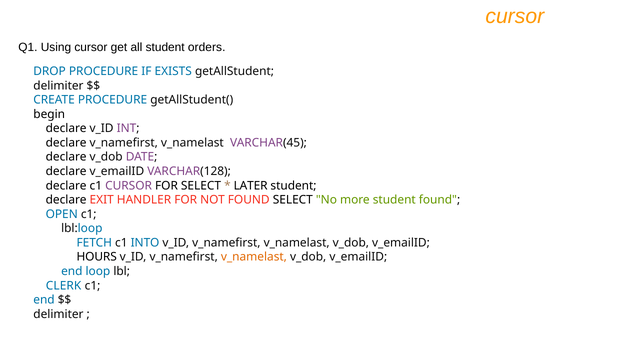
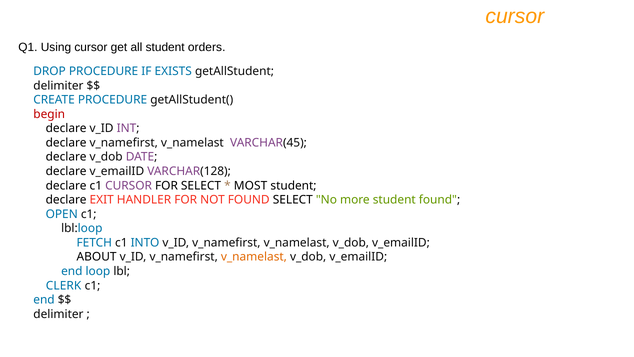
begin colour: black -> red
LATER: LATER -> MOST
HOURS: HOURS -> ABOUT
